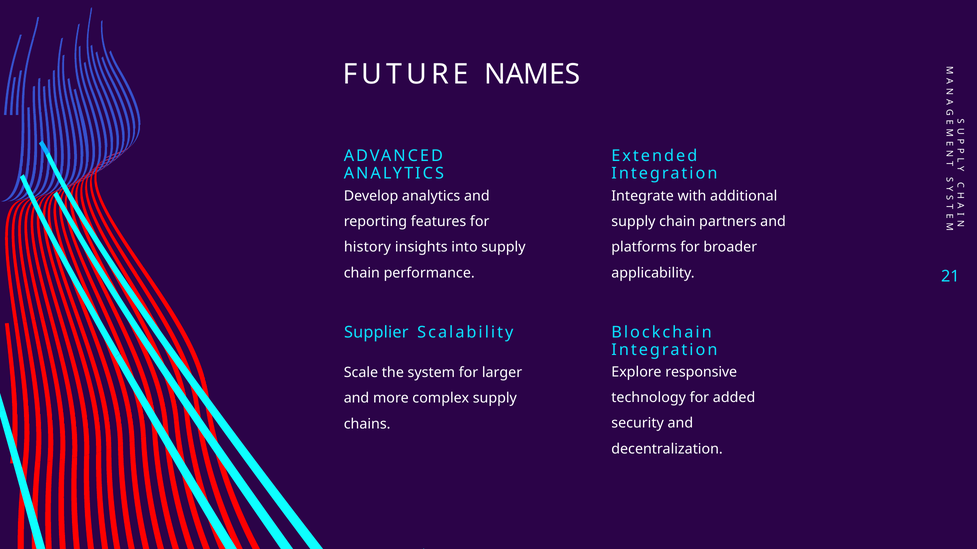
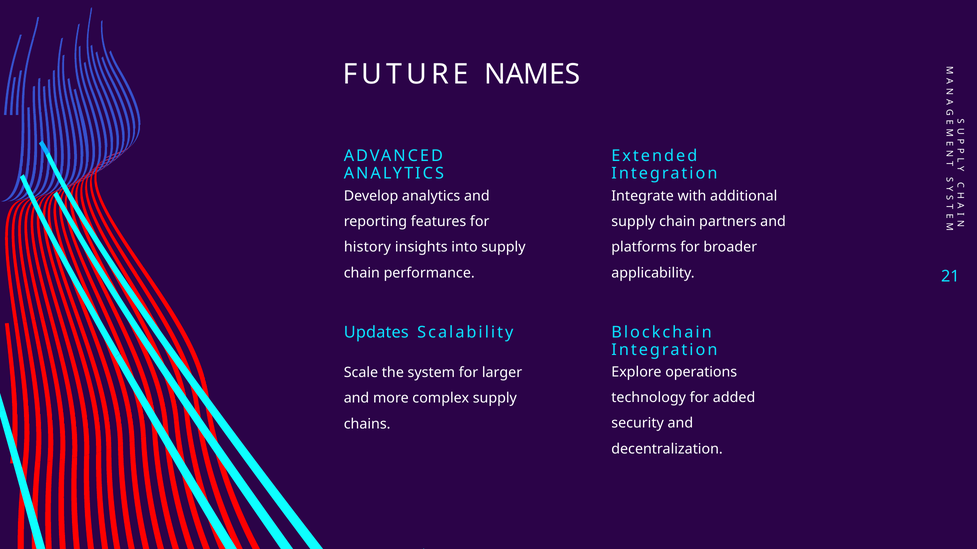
Supplier: Supplier -> Updates
responsive: responsive -> operations
